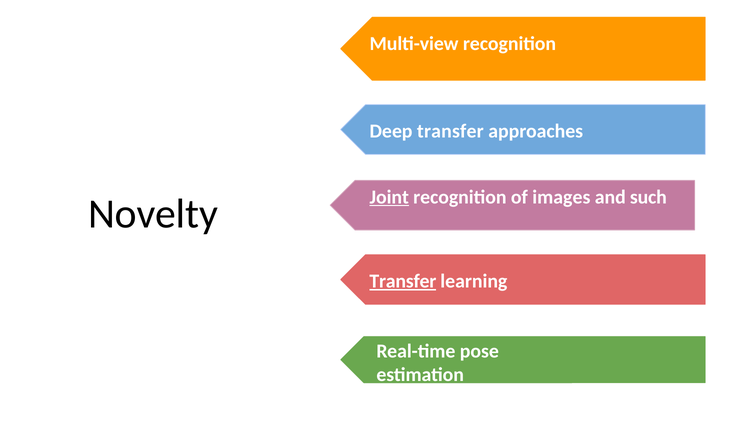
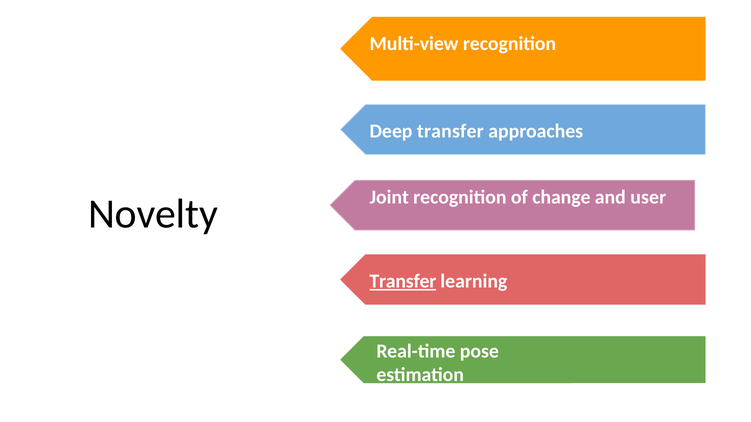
Joint underline: present -> none
images: images -> change
such: such -> user
